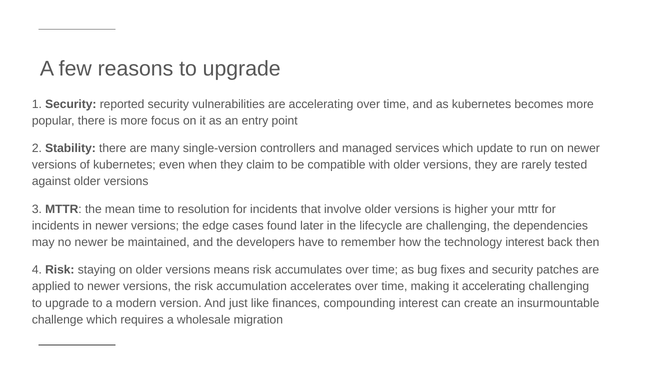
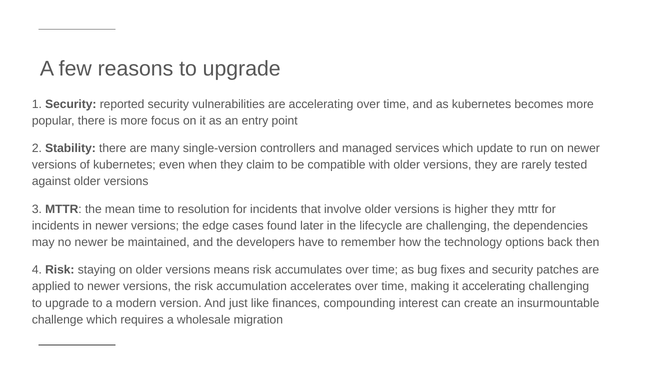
higher your: your -> they
technology interest: interest -> options
